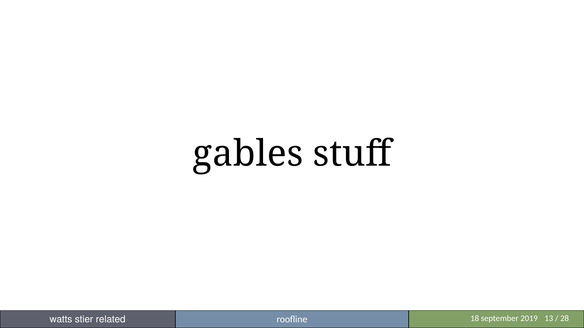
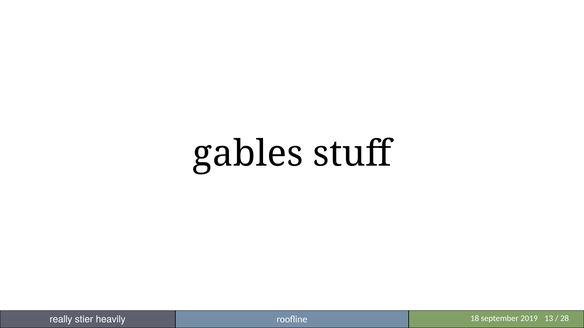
watts: watts -> really
related: related -> heavily
